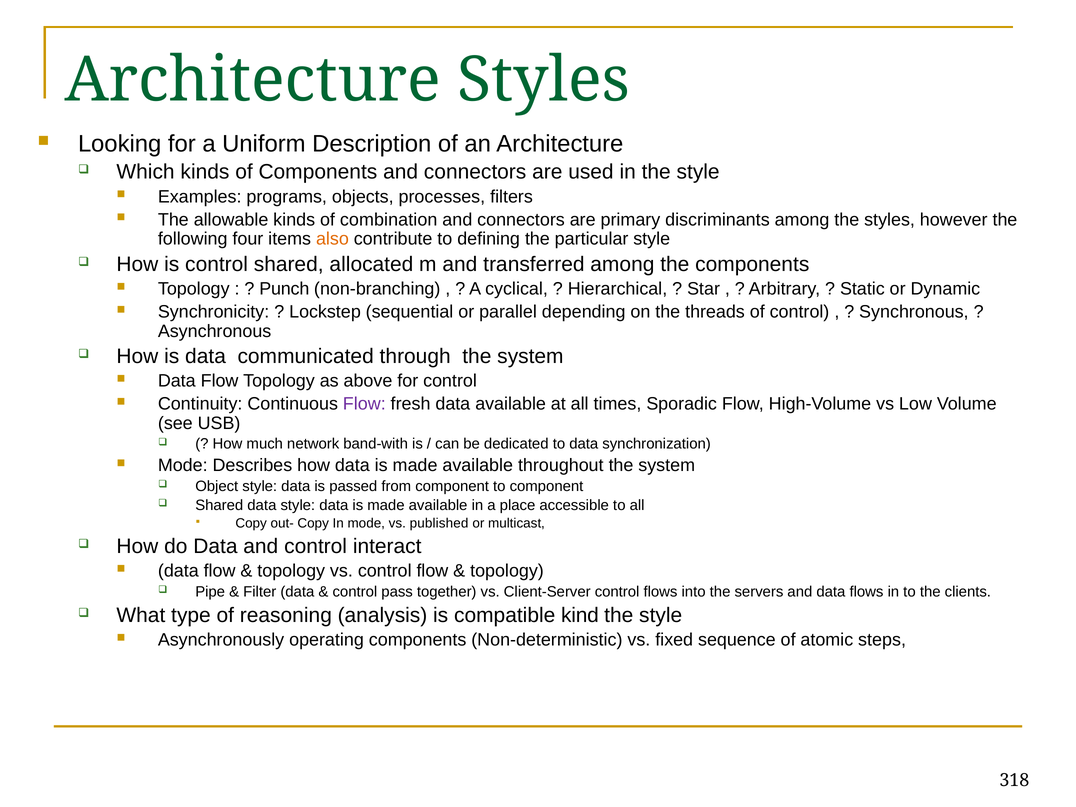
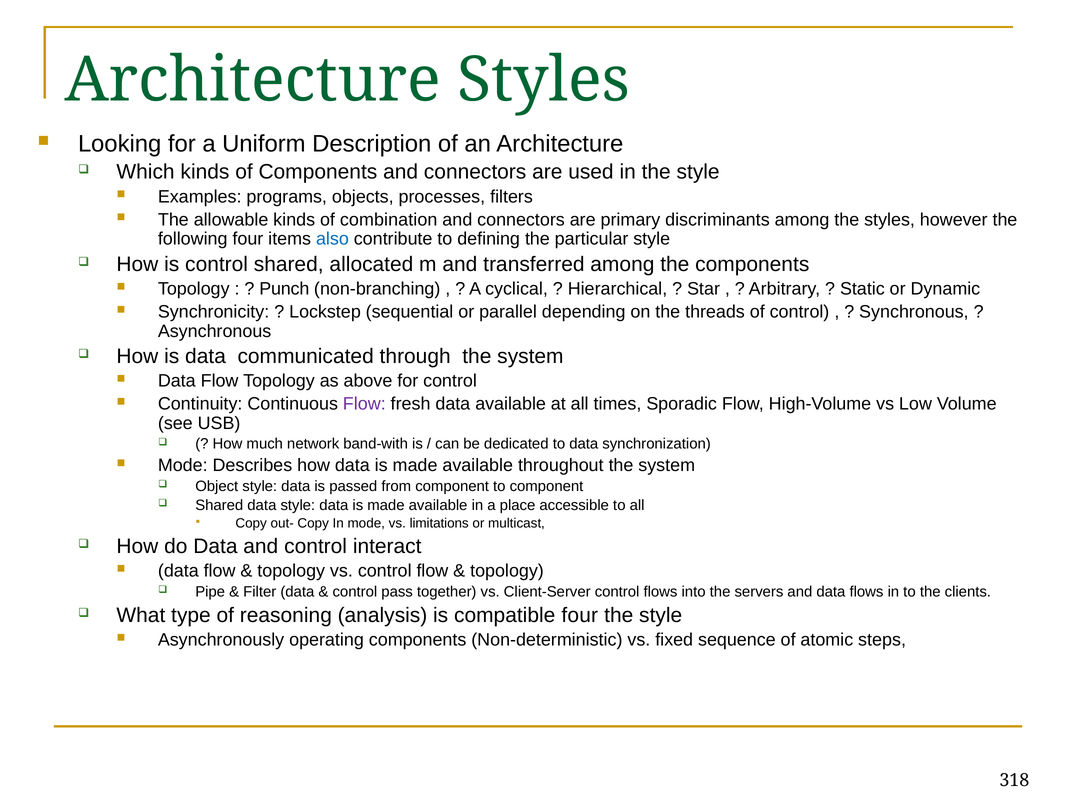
also colour: orange -> blue
published: published -> limitations
compatible kind: kind -> four
